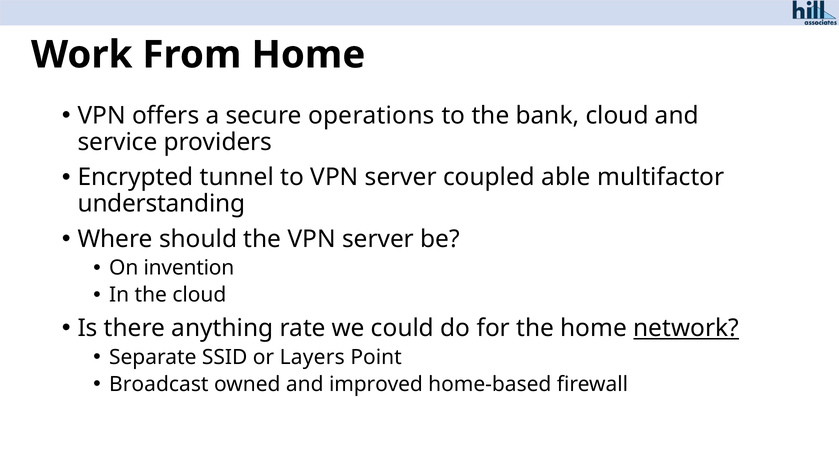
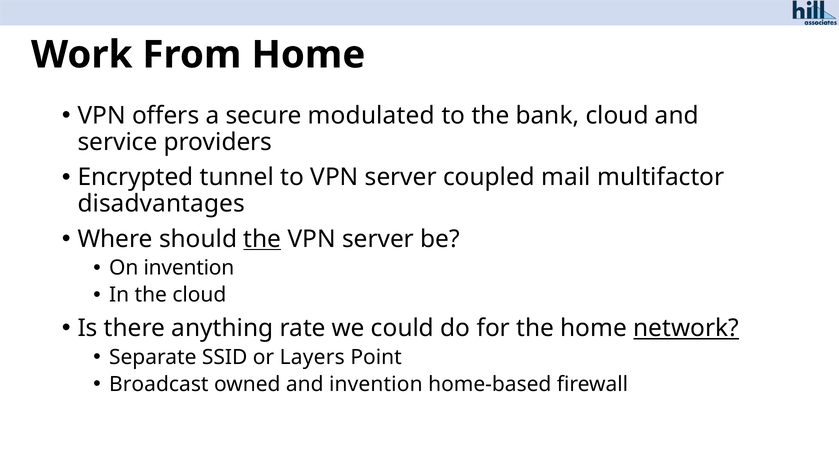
operations: operations -> modulated
able: able -> mail
understanding: understanding -> disadvantages
the at (262, 239) underline: none -> present
and improved: improved -> invention
